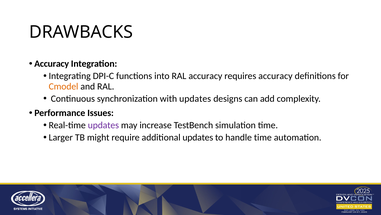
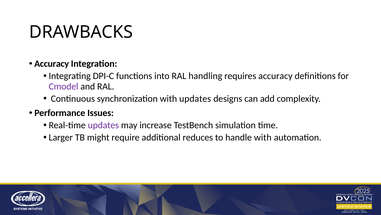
RAL accuracy: accuracy -> handling
Cmodel colour: orange -> purple
additional updates: updates -> reduces
handle time: time -> with
